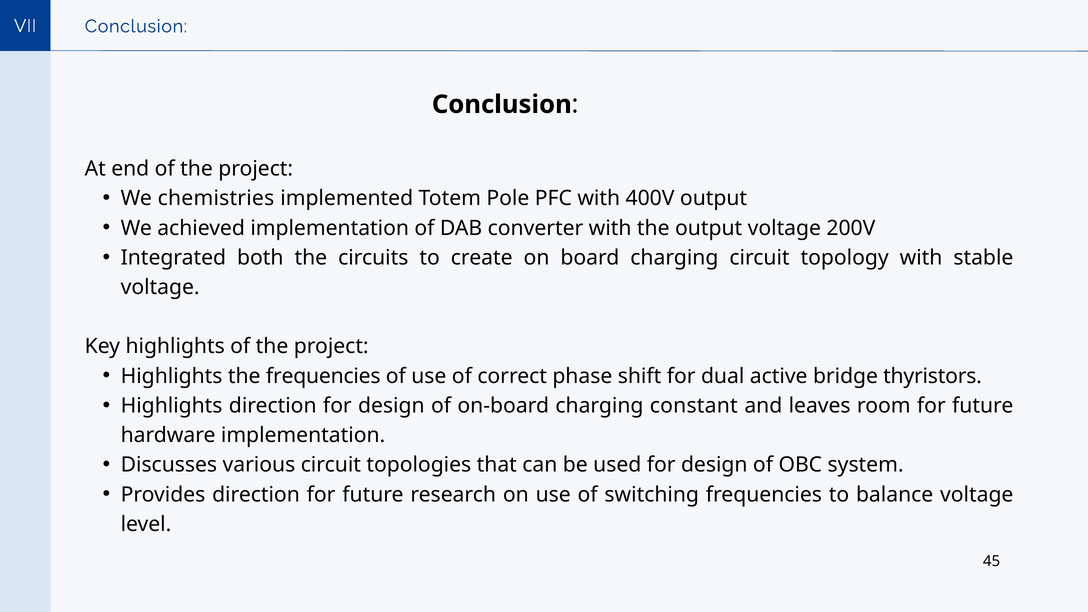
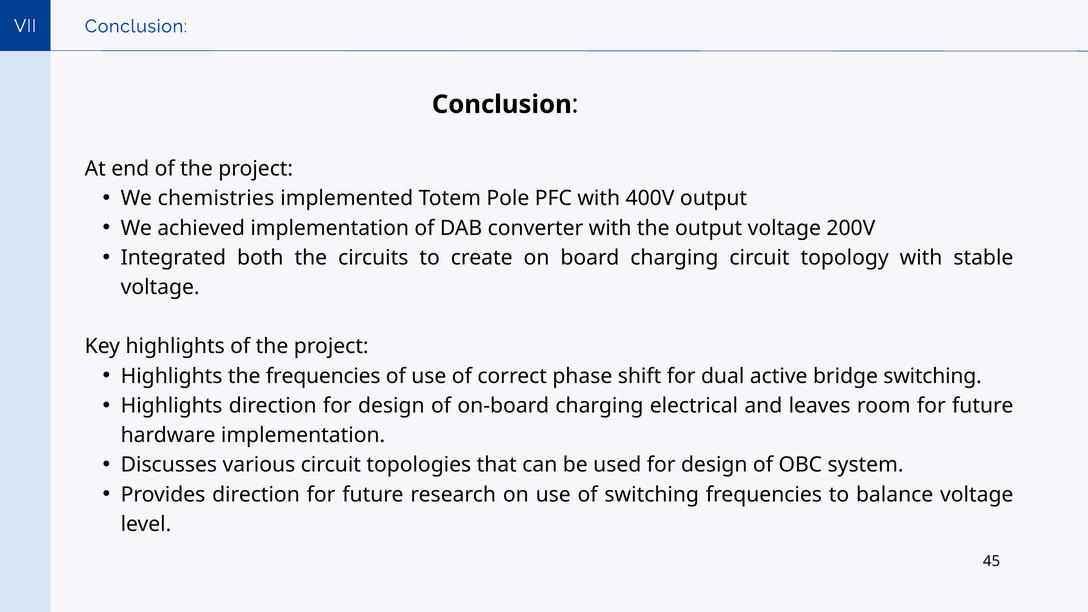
bridge thyristors: thyristors -> switching
constant: constant -> electrical
